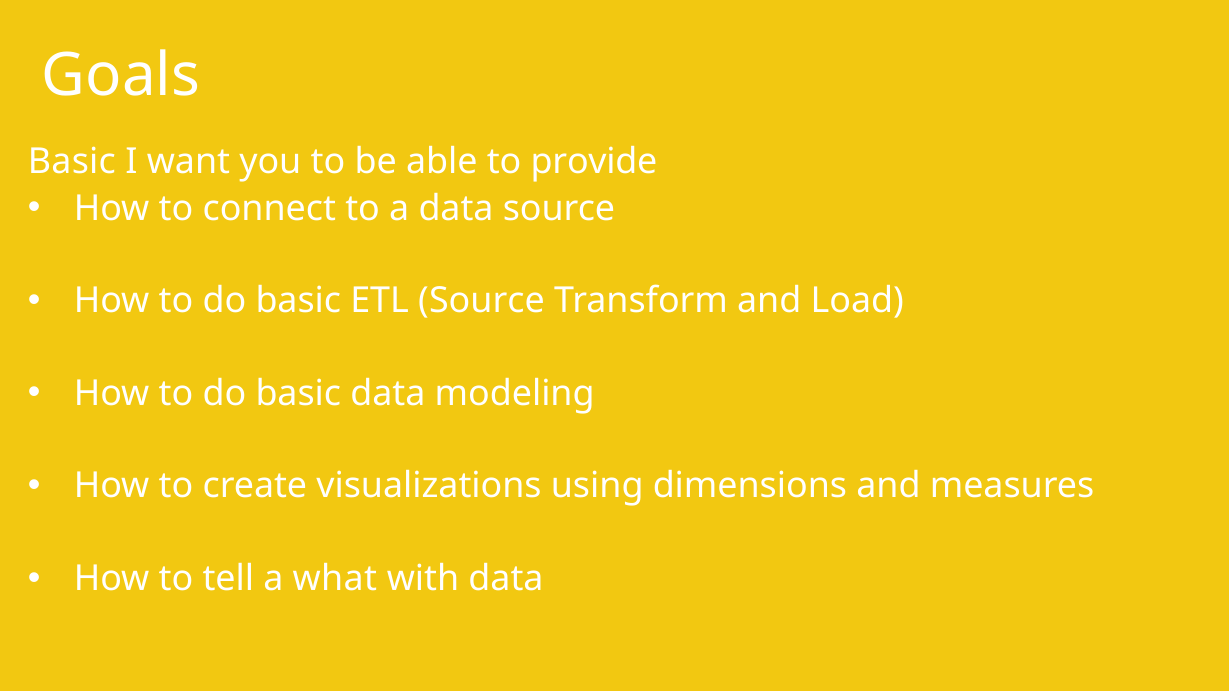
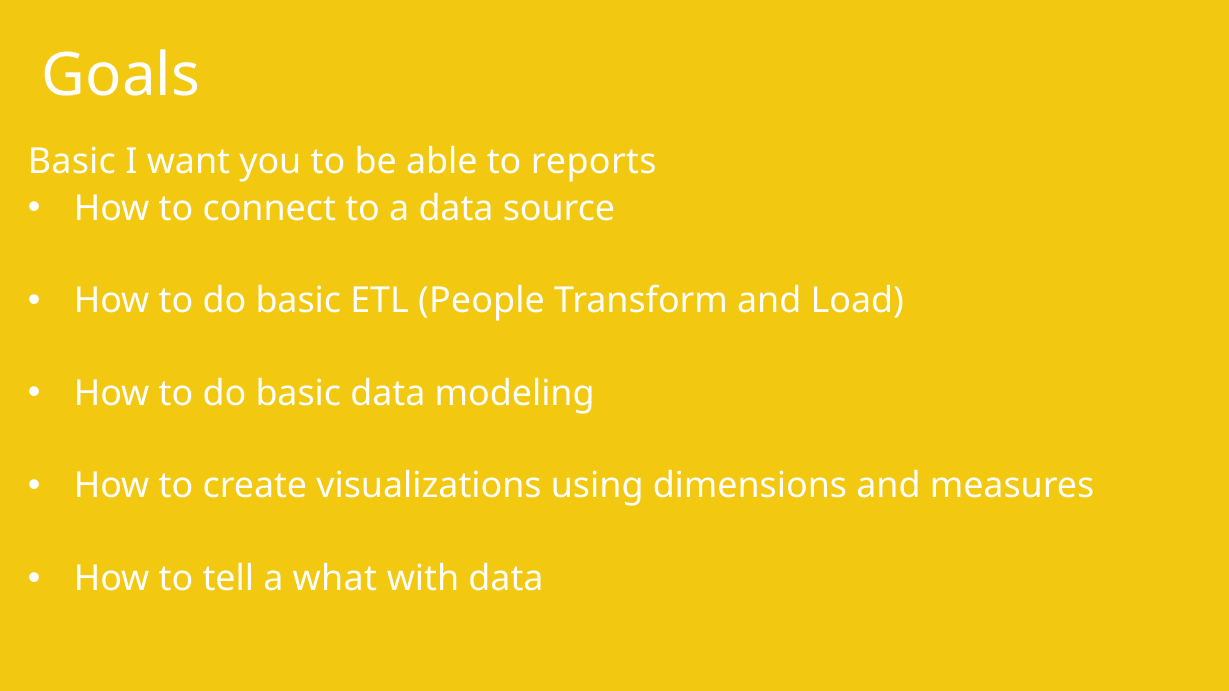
provide: provide -> reports
ETL Source: Source -> People
